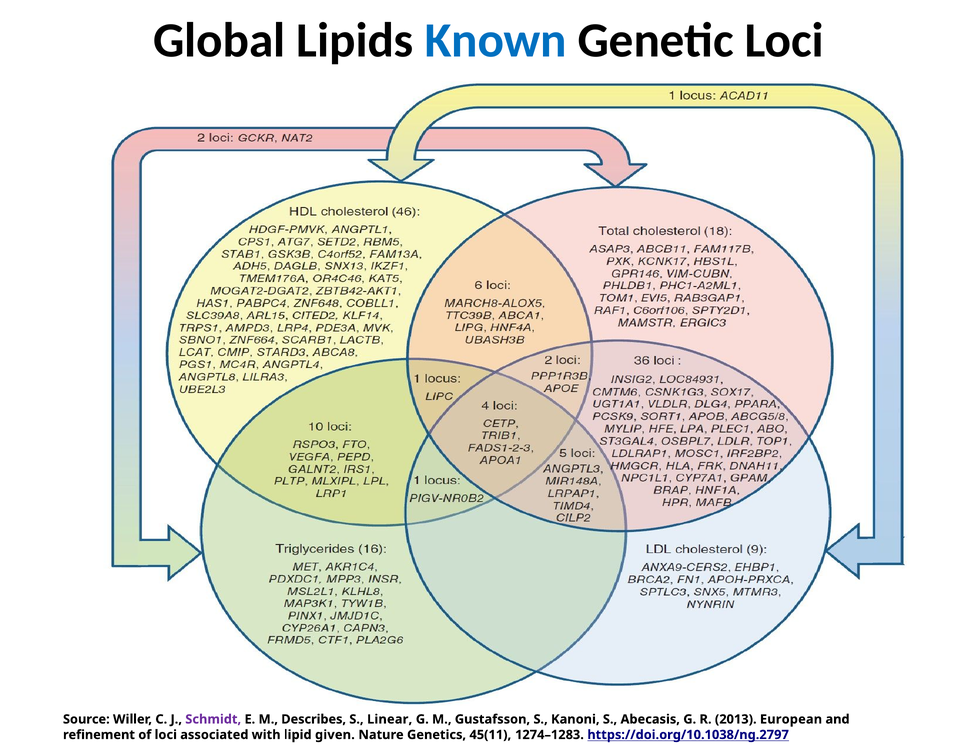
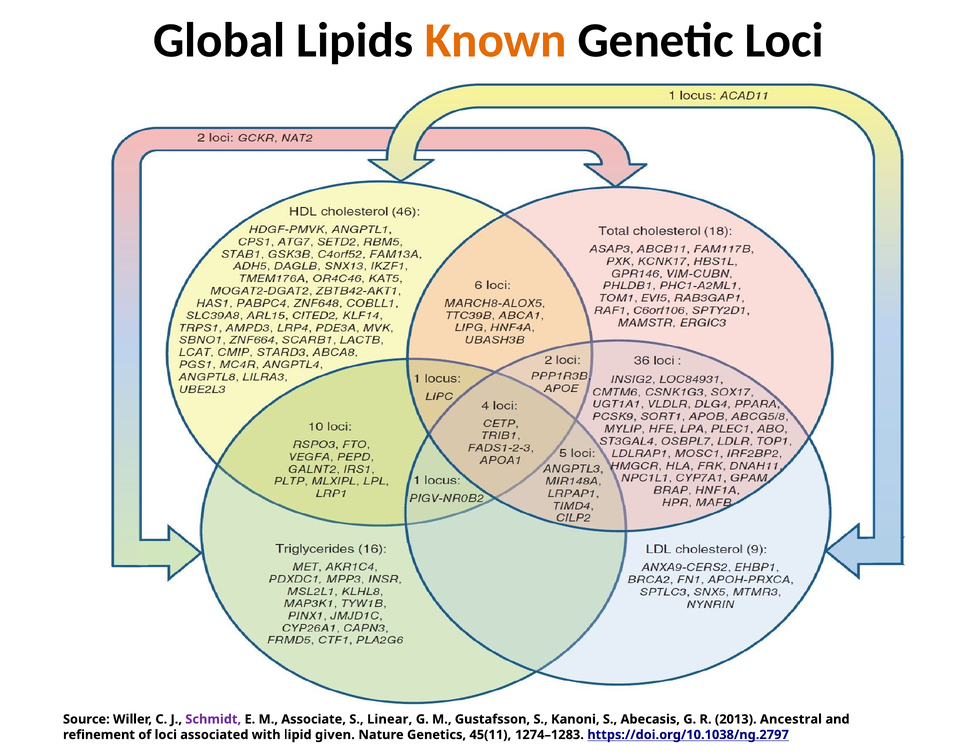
Known colour: blue -> orange
Describes: Describes -> Associate
European: European -> Ancestral
